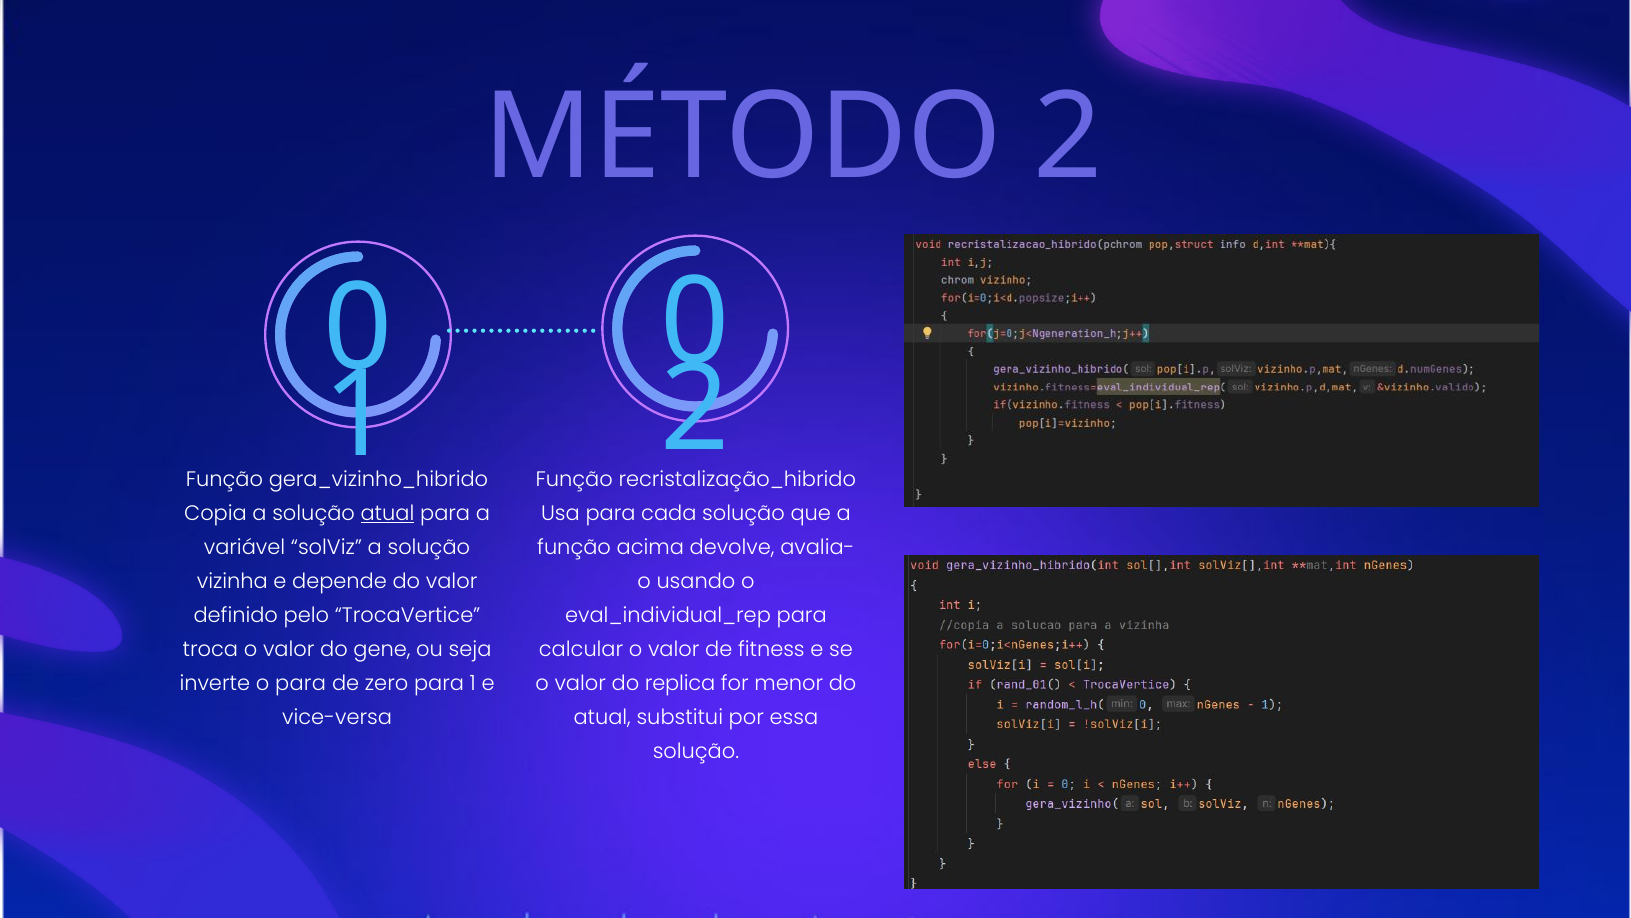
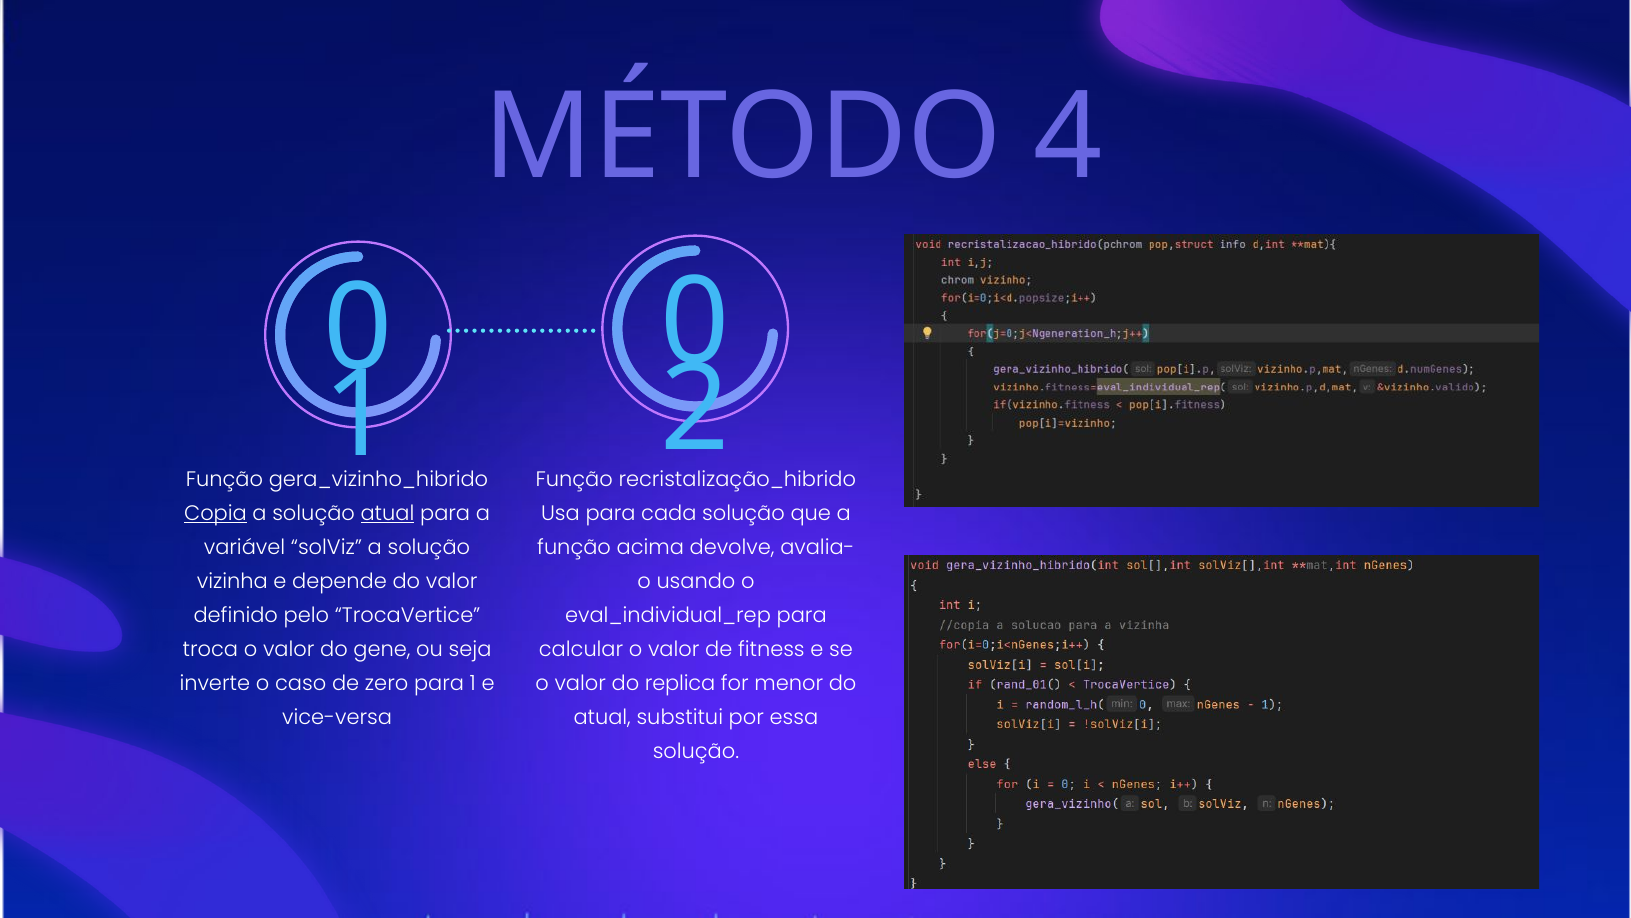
MÉTODO 2: 2 -> 4
Copia underline: none -> present
o para: para -> caso
